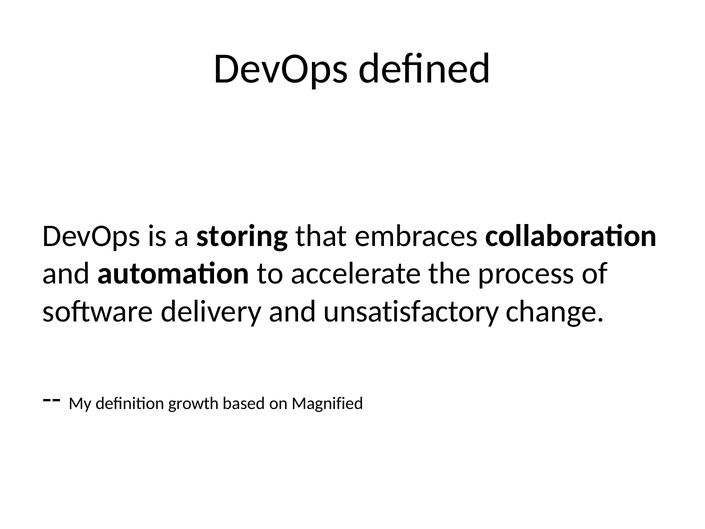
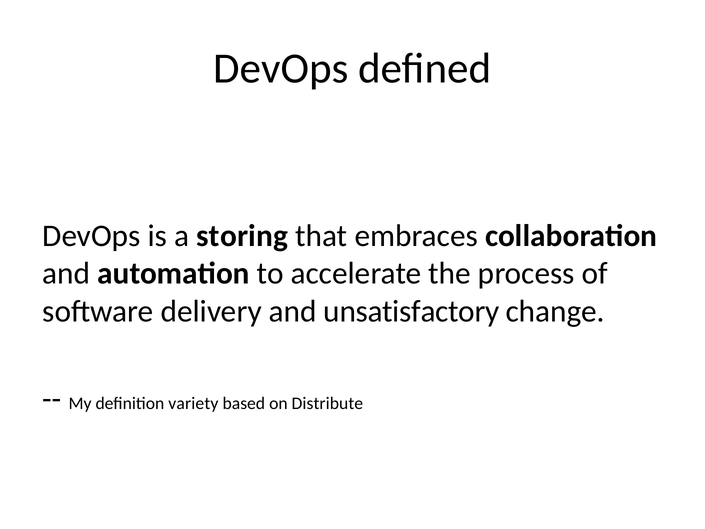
growth: growth -> variety
Magnified: Magnified -> Distribute
